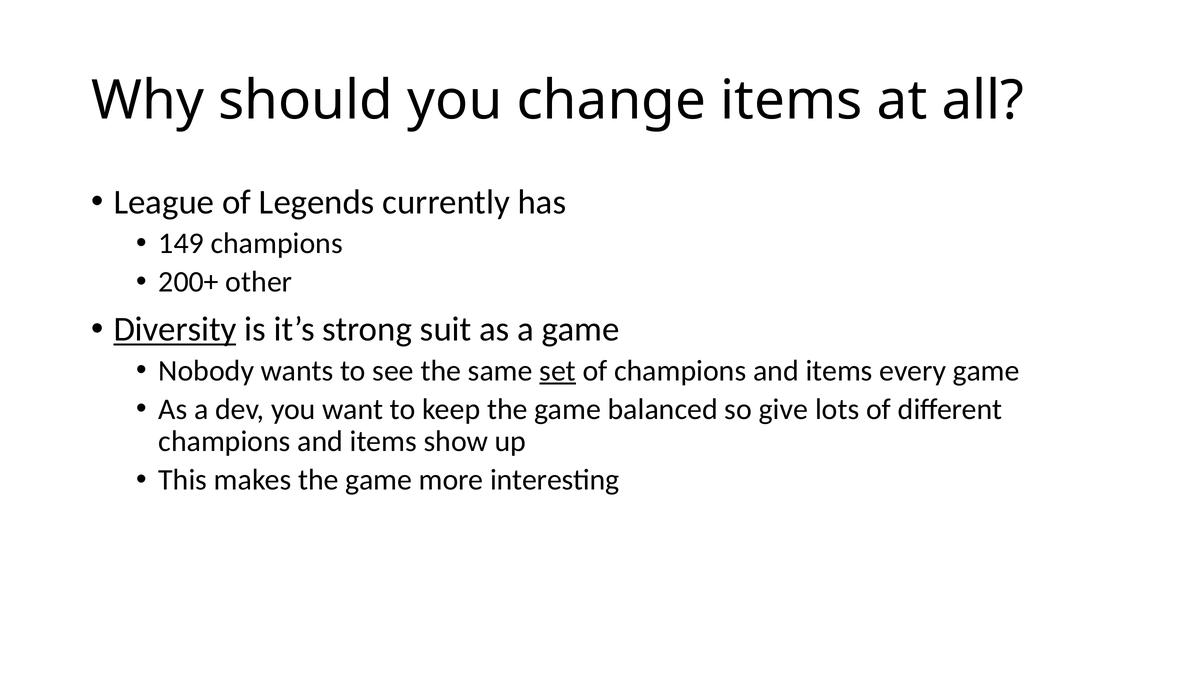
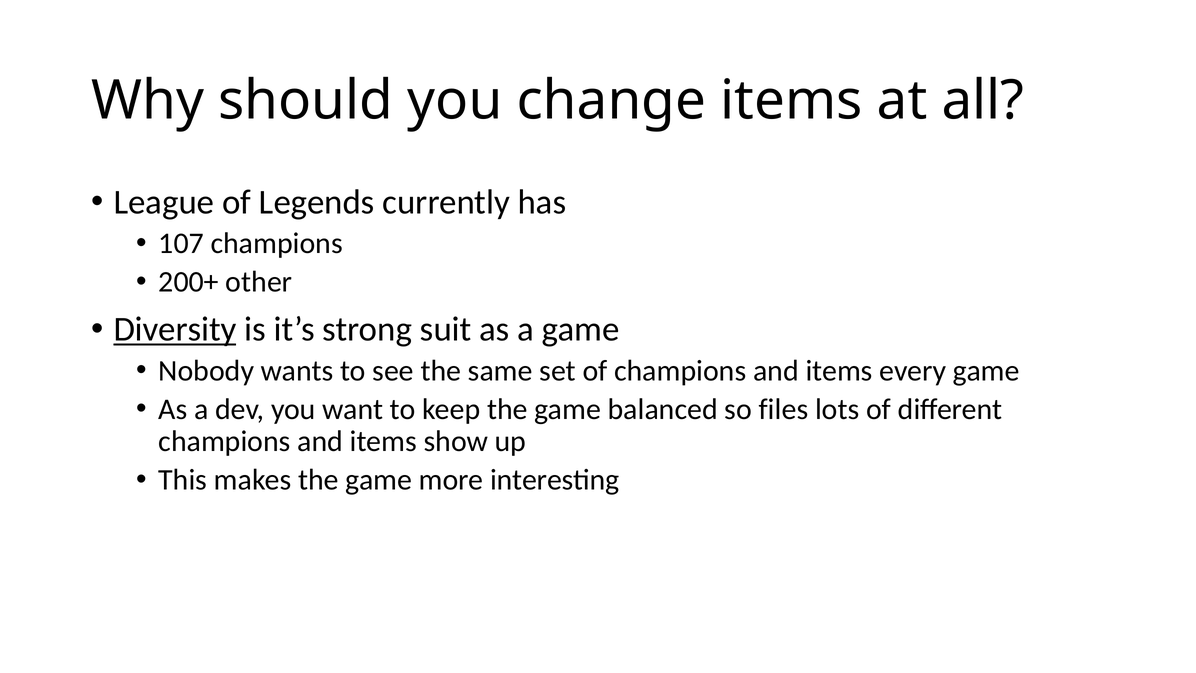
149: 149 -> 107
set underline: present -> none
give: give -> files
